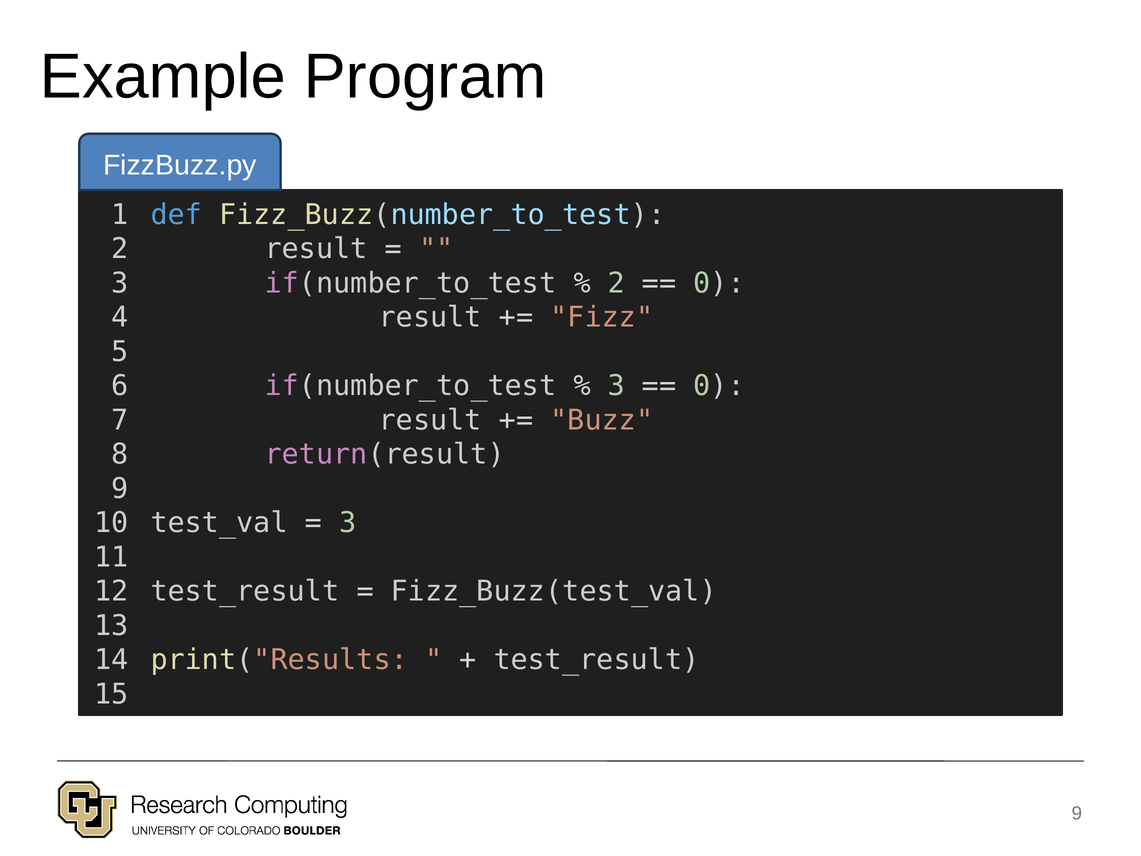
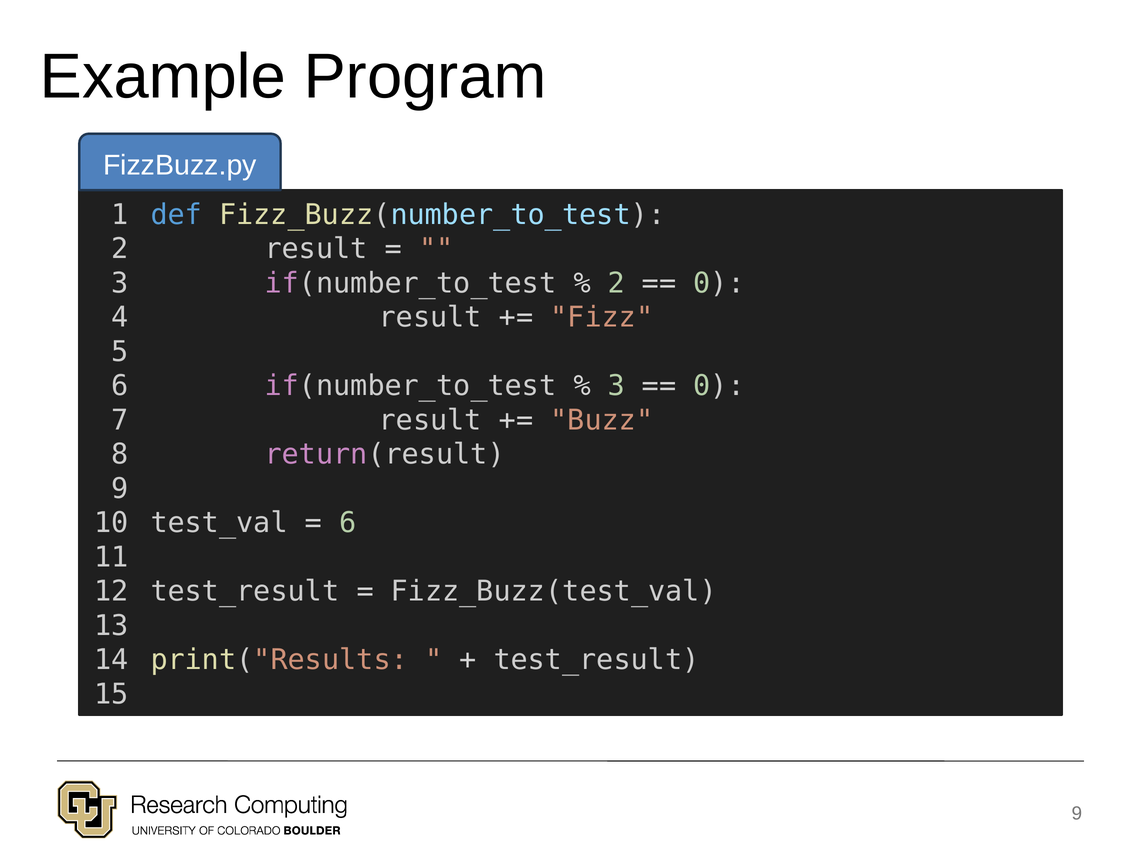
3 at (348, 523): 3 -> 6
